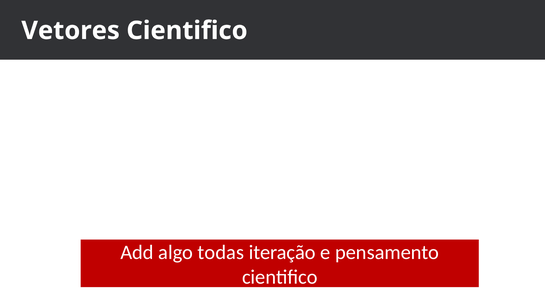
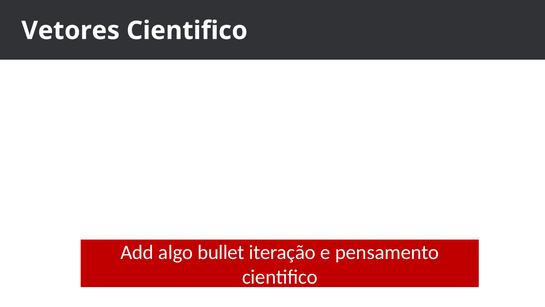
todas: todas -> bullet
